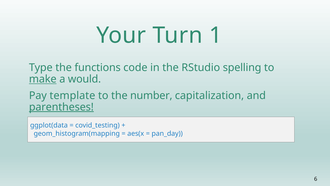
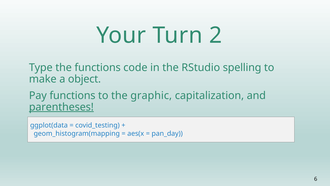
1: 1 -> 2
make underline: present -> none
would: would -> object
Pay template: template -> functions
number: number -> graphic
